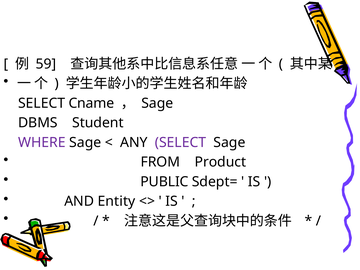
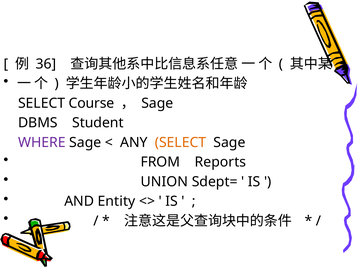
59: 59 -> 36
Cname: Cname -> Course
SELECT at (181, 142) colour: purple -> orange
Product: Product -> Reports
PUBLIC: PUBLIC -> UNION
